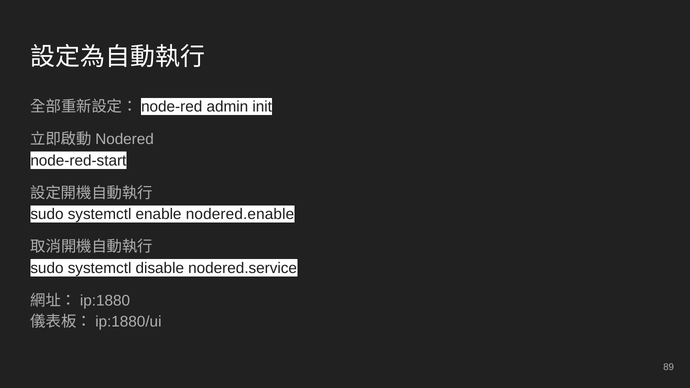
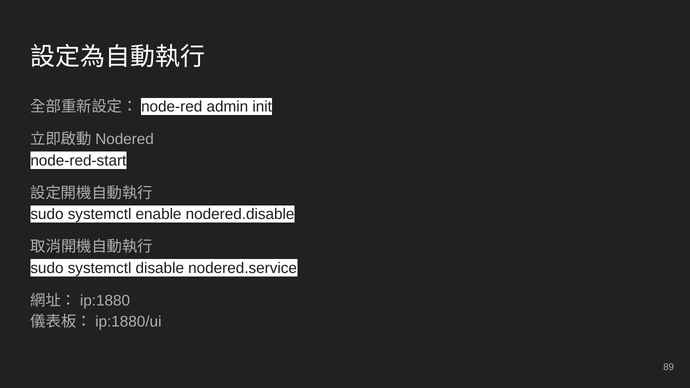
nodered.enable: nodered.enable -> nodered.disable
